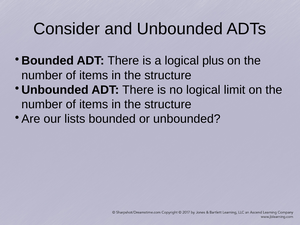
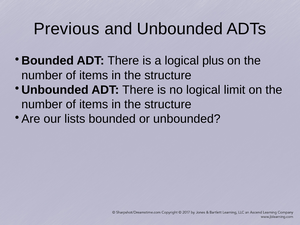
Consider: Consider -> Previous
